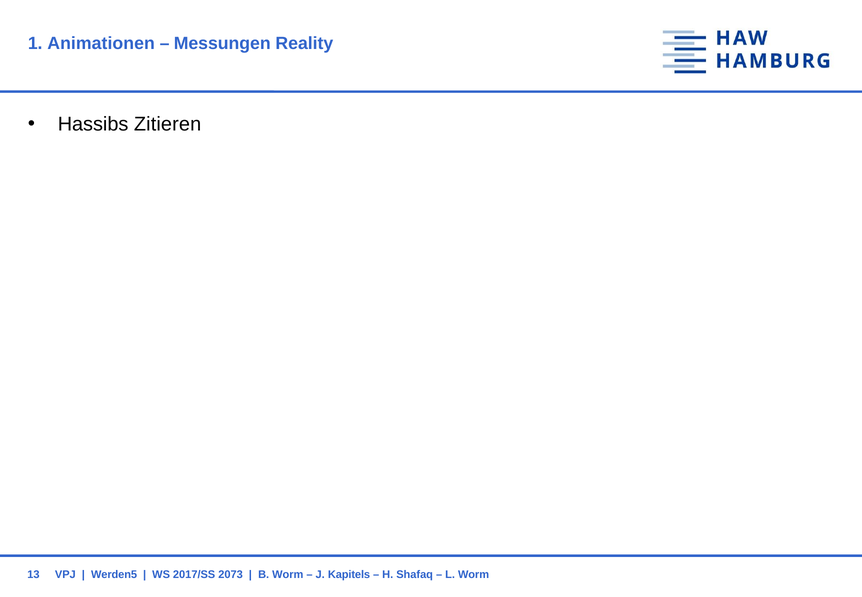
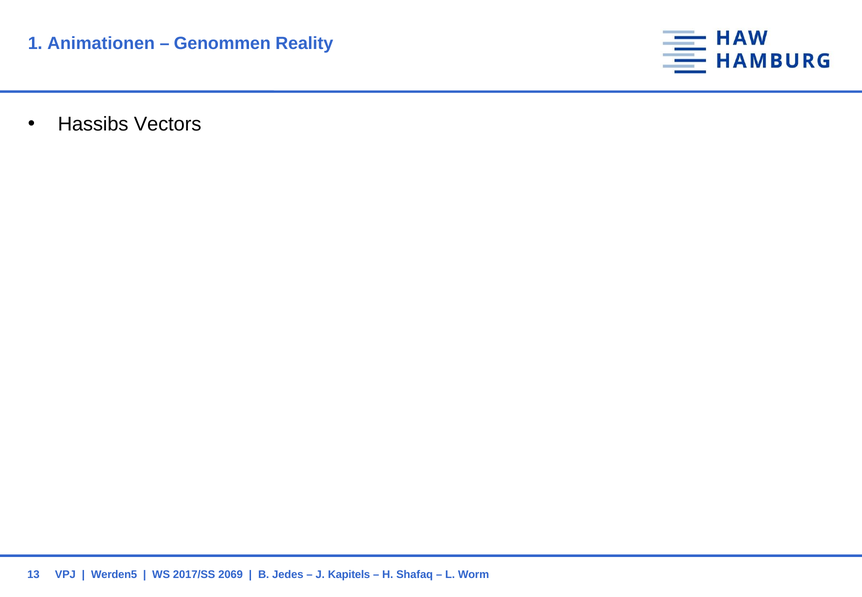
Messungen: Messungen -> Genommen
Zitieren: Zitieren -> Vectors
2073: 2073 -> 2069
B Worm: Worm -> Jedes
